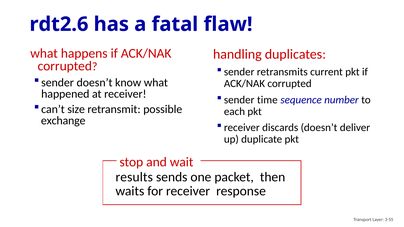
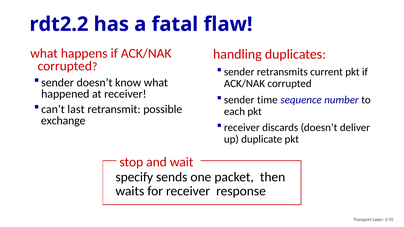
rdt2.6: rdt2.6 -> rdt2.2
size: size -> last
results: results -> specify
